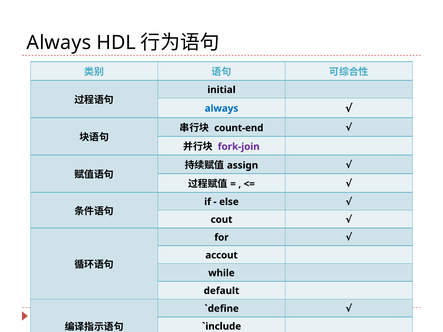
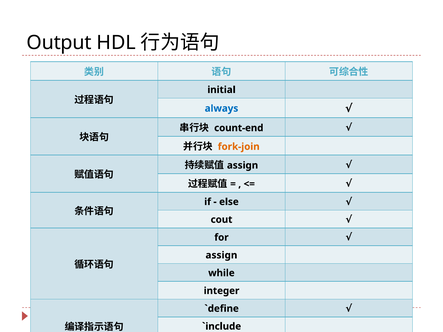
Always at (59, 43): Always -> Output
fork-join colour: purple -> orange
accout at (222, 255): accout -> assign
default: default -> integer
